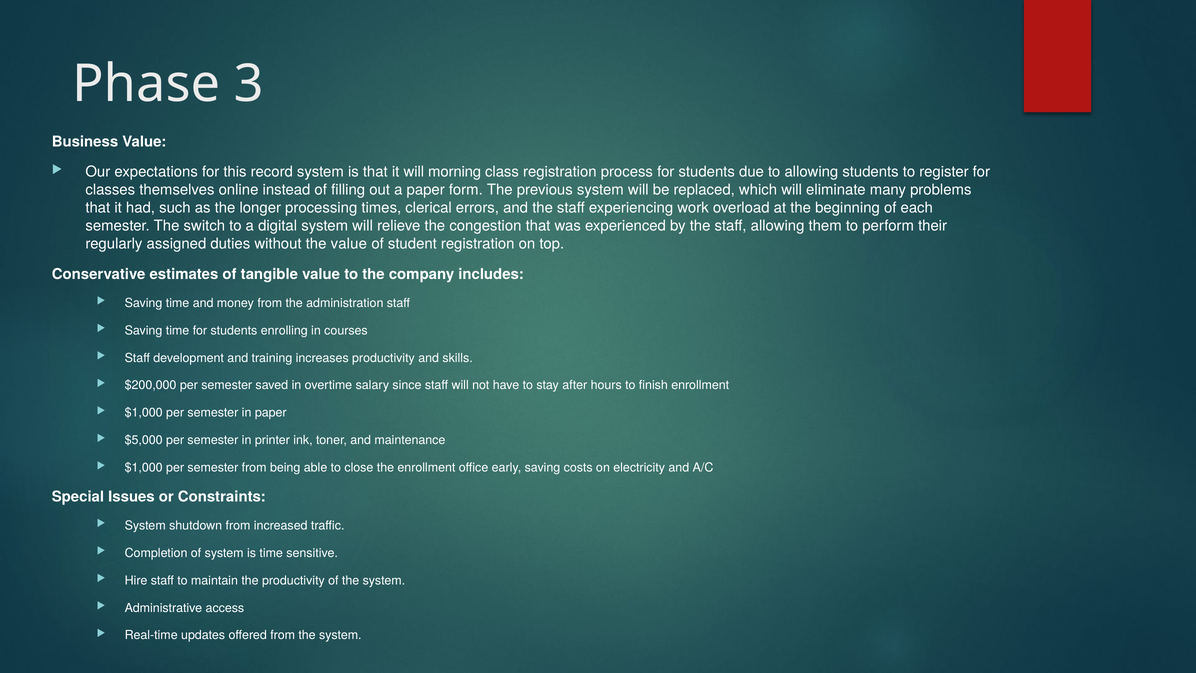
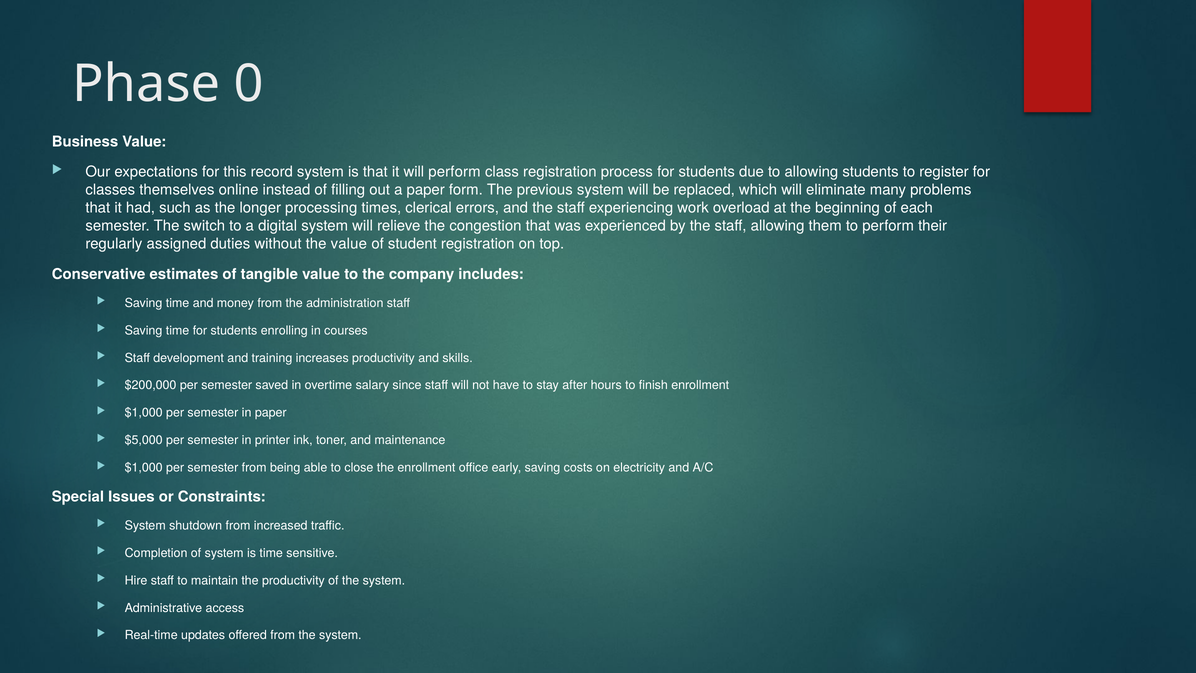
3: 3 -> 0
will morning: morning -> perform
